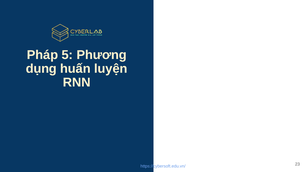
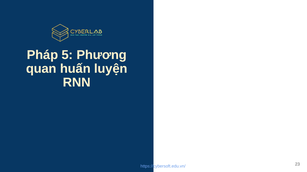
dụng: dụng -> quan
